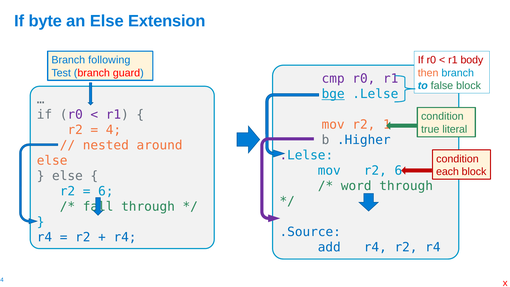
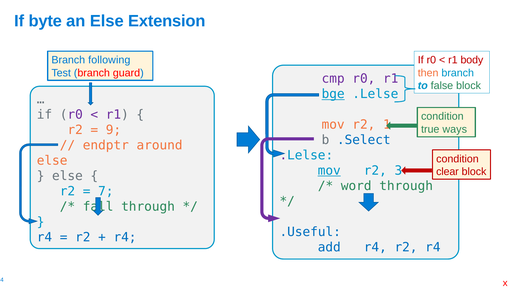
literal: literal -> ways
4: 4 -> 9
.Higher: .Higher -> .Select
nested: nested -> endptr
mov at (329, 171) underline: none -> present
r2 6: 6 -> 3
each: each -> clear
6 at (106, 191): 6 -> 7
.Source: .Source -> .Useful
